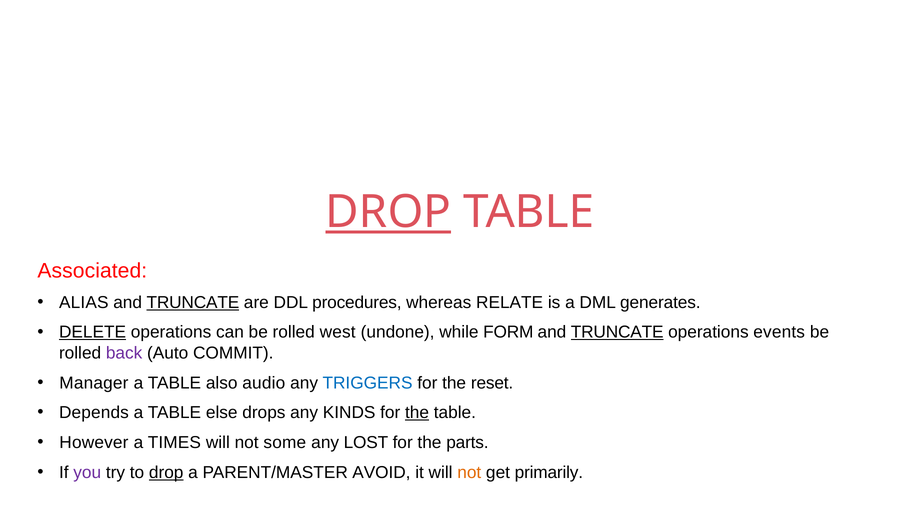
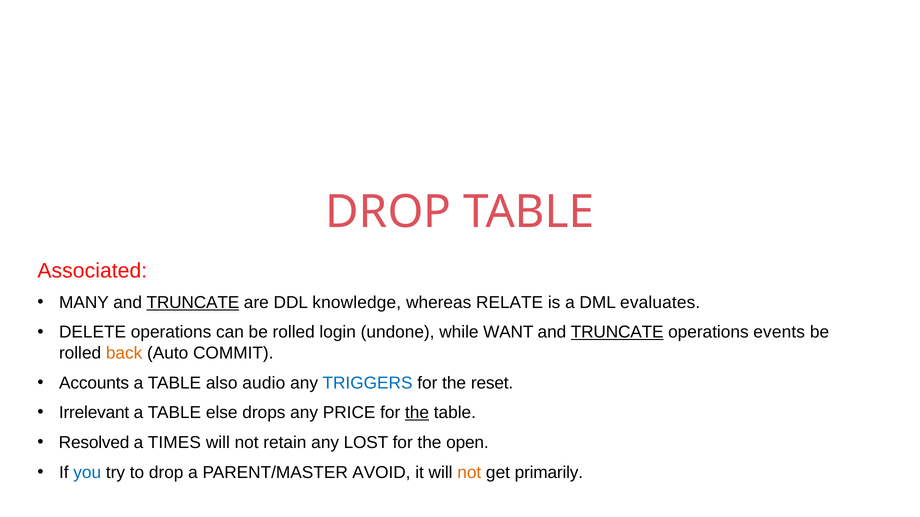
DROP at (388, 212) underline: present -> none
ALIAS: ALIAS -> MANY
procedures: procedures -> knowledge
generates: generates -> evaluates
DELETE underline: present -> none
west: west -> login
FORM: FORM -> WANT
back colour: purple -> orange
Manager: Manager -> Accounts
Depends: Depends -> Irrelevant
KINDS: KINDS -> PRICE
However: However -> Resolved
some: some -> retain
parts: parts -> open
you colour: purple -> blue
drop at (166, 473) underline: present -> none
